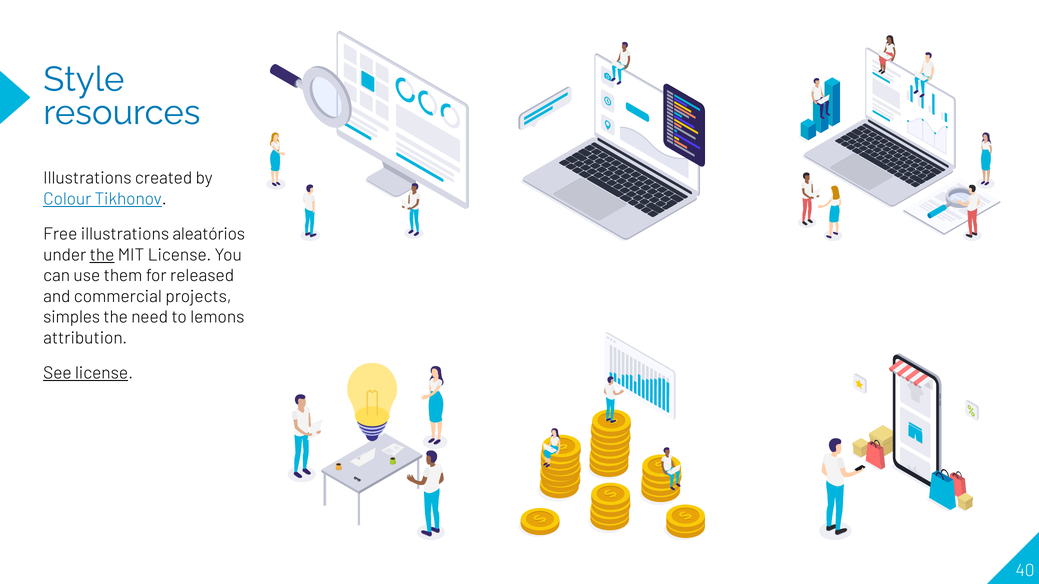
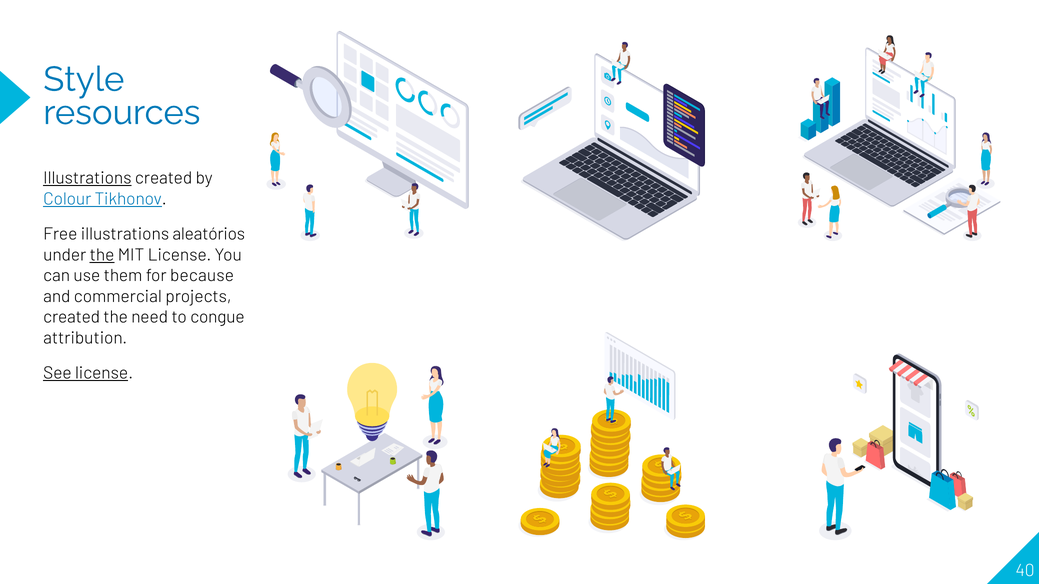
Illustrations at (87, 178) underline: none -> present
released: released -> because
simples at (72, 317): simples -> created
lemons: lemons -> congue
